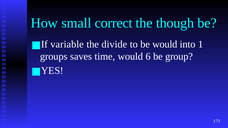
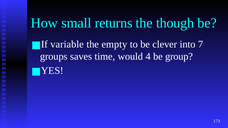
correct: correct -> returns
divide: divide -> empty
be would: would -> clever
1: 1 -> 7
6: 6 -> 4
